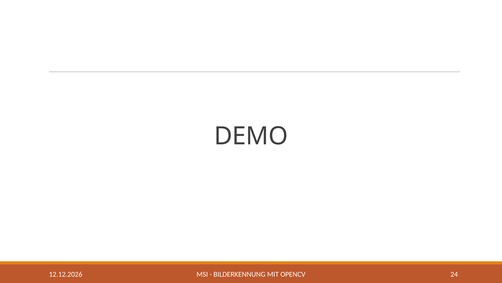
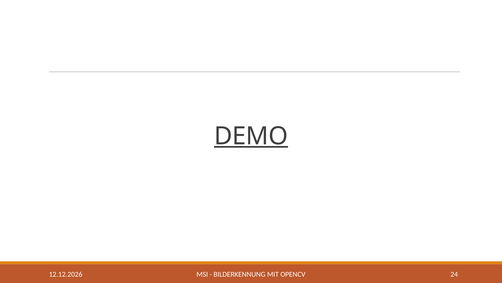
DEMO underline: none -> present
